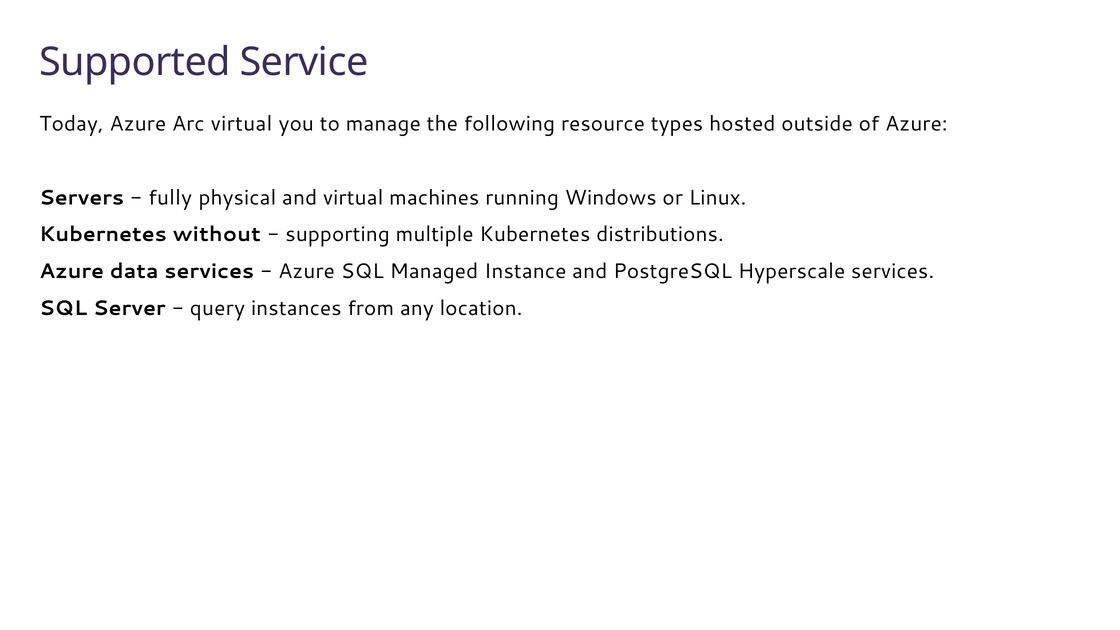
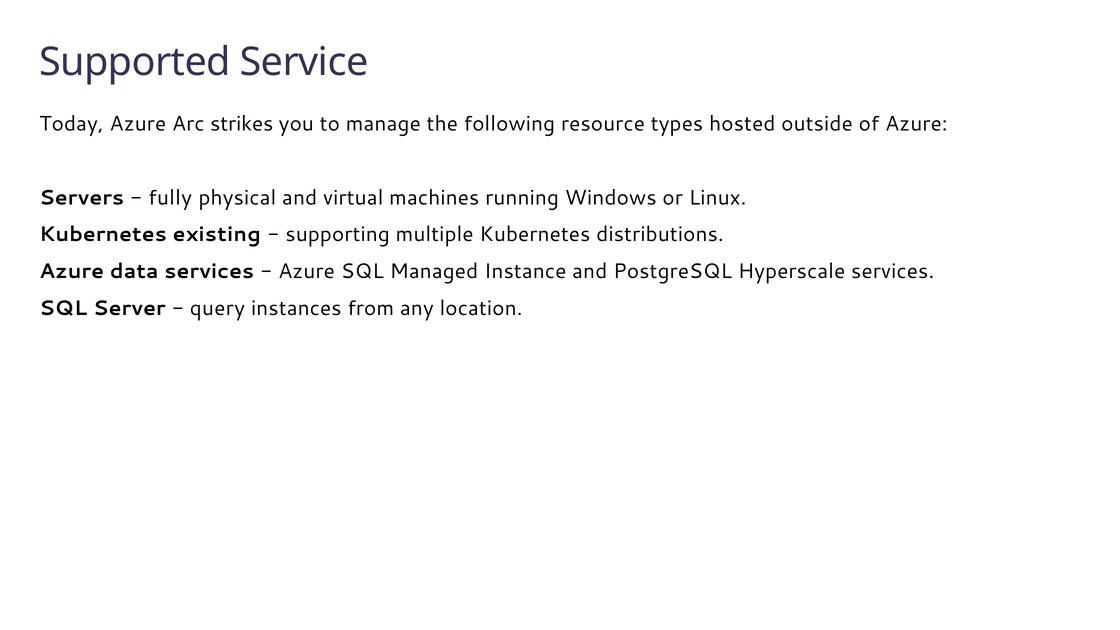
Arc virtual: virtual -> strikes
without: without -> existing
